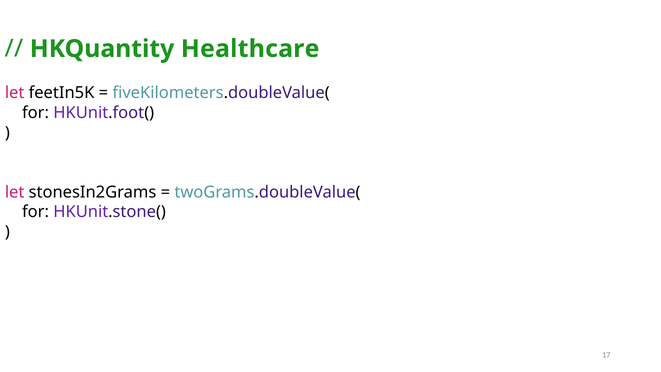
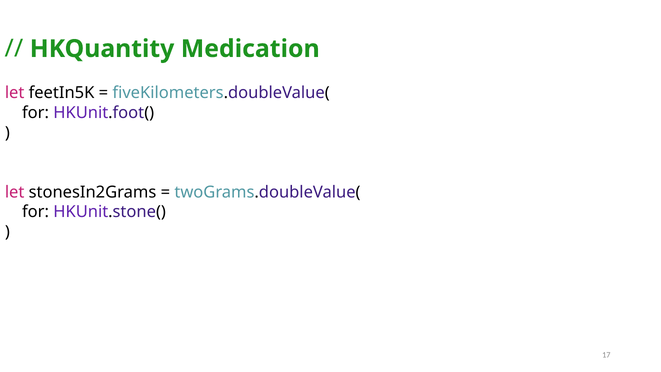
Healthcare: Healthcare -> Medication
